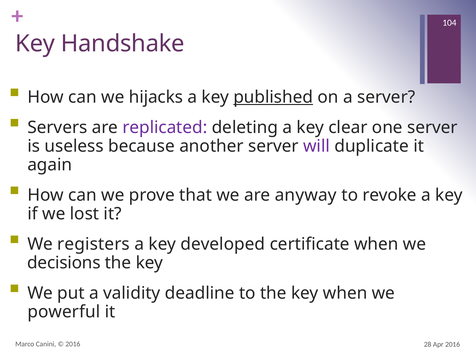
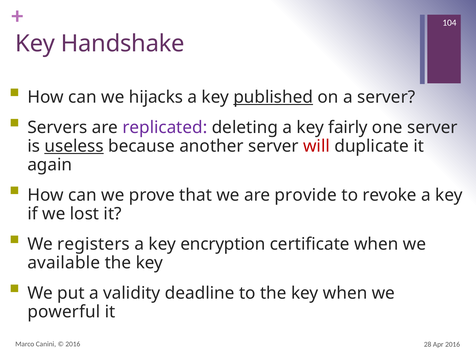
clear: clear -> fairly
useless underline: none -> present
will colour: purple -> red
anyway: anyway -> provide
developed: developed -> encryption
decisions: decisions -> available
